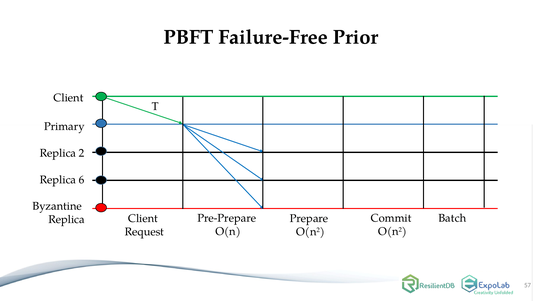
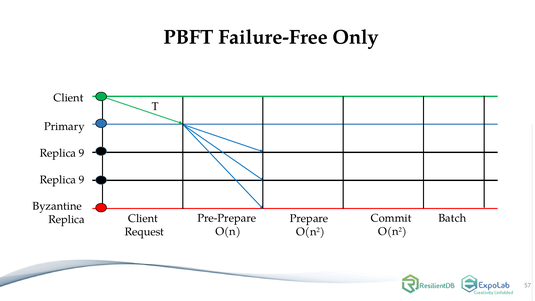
Prior: Prior -> Only
2 at (82, 153): 2 -> 9
6 at (82, 180): 6 -> 9
